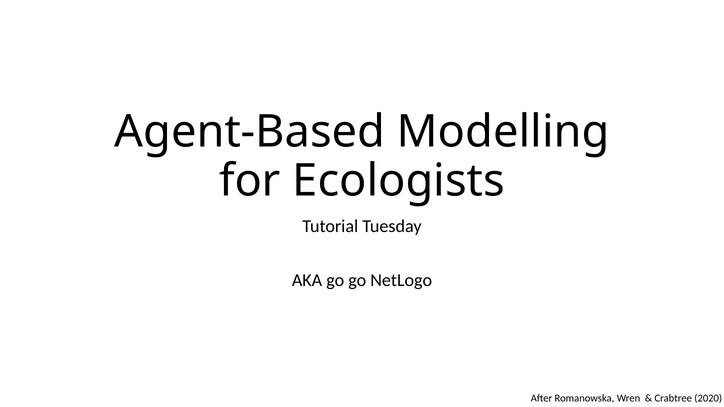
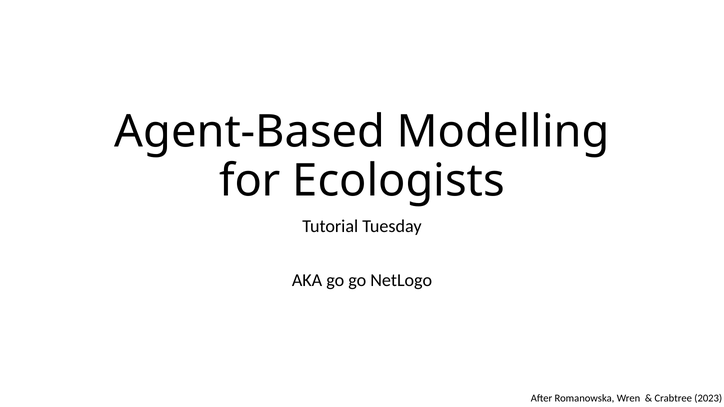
2020: 2020 -> 2023
